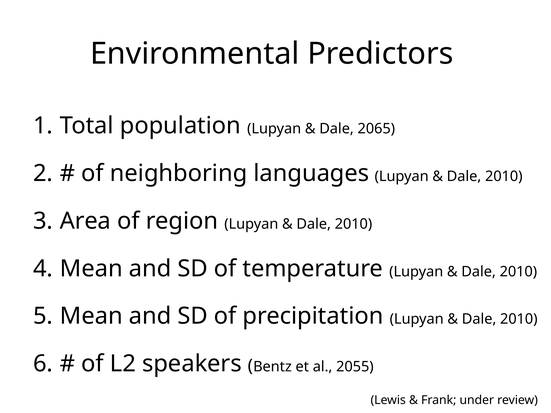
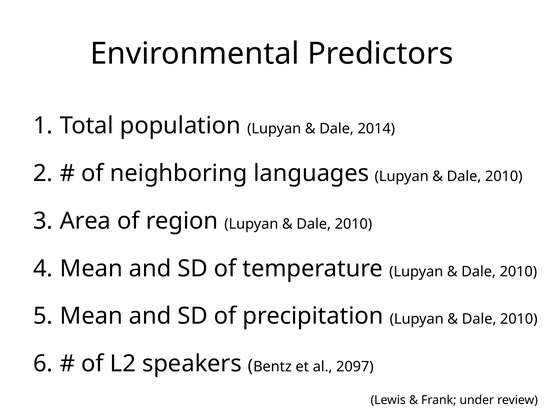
2065: 2065 -> 2014
2055: 2055 -> 2097
